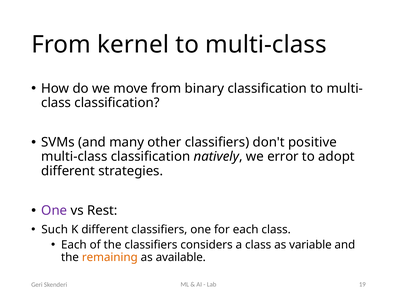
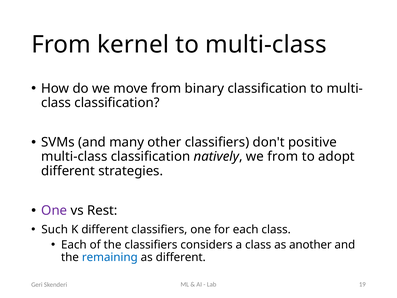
we error: error -> from
variable: variable -> another
remaining colour: orange -> blue
as available: available -> different
